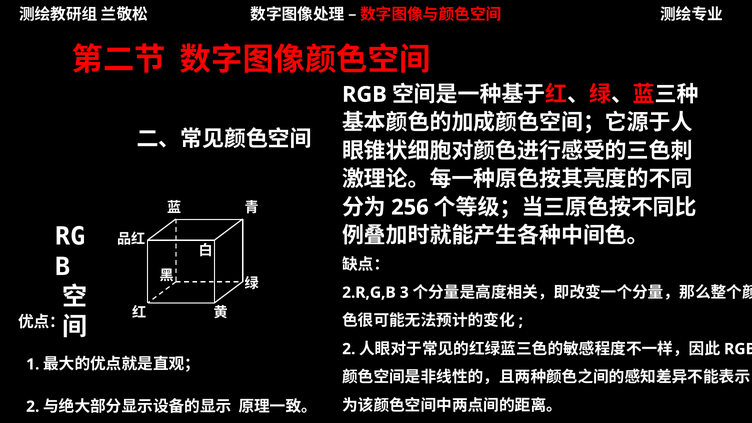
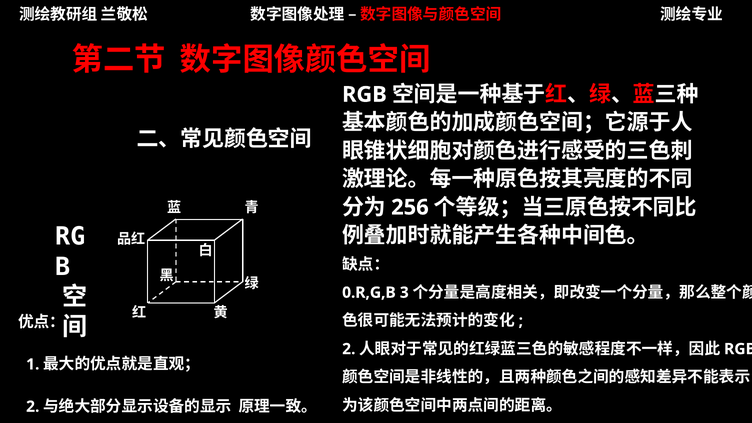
2.R,G,B: 2.R,G,B -> 0.R,G,B
